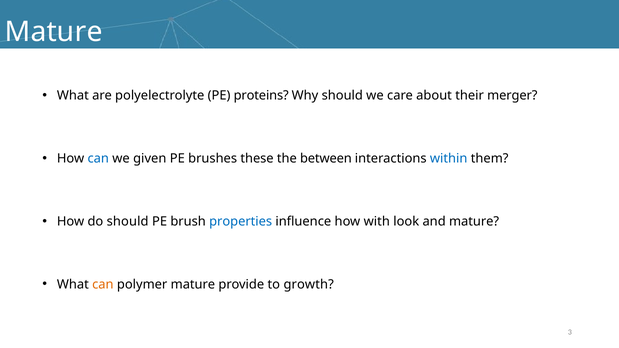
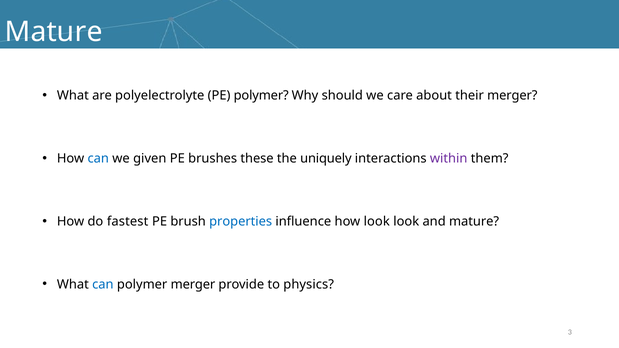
PE proteins: proteins -> polymer
between: between -> uniquely
within colour: blue -> purple
do should: should -> fastest
how with: with -> look
can at (103, 285) colour: orange -> blue
polymer mature: mature -> merger
growth: growth -> physics
